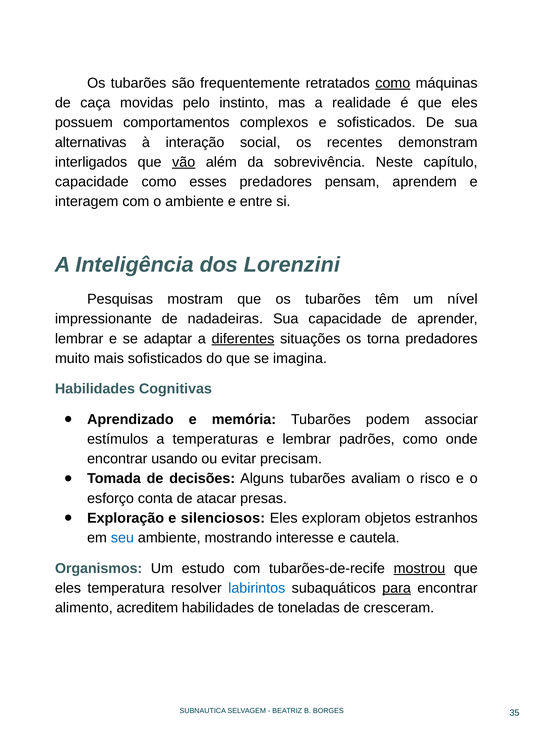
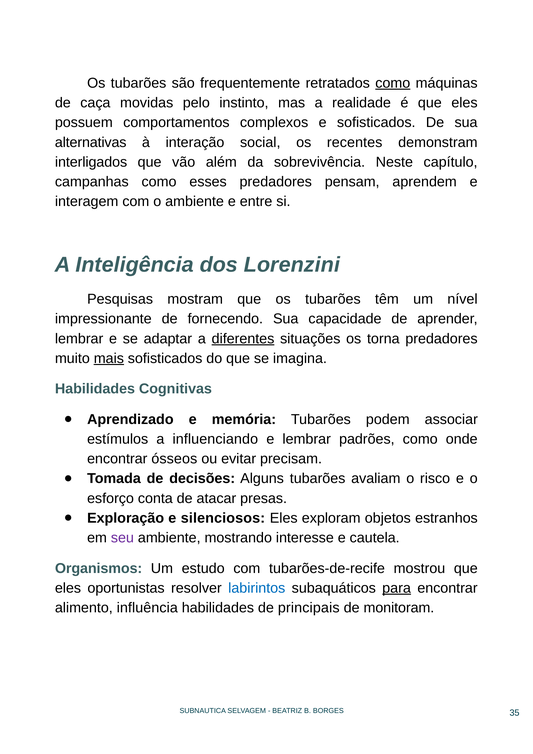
vão underline: present -> none
capacidade at (92, 182): capacidade -> campanhas
nadadeiras: nadadeiras -> fornecendo
mais underline: none -> present
temperaturas: temperaturas -> influenciando
usando: usando -> ósseos
seu colour: blue -> purple
mostrou underline: present -> none
temperatura: temperatura -> oportunistas
acreditem: acreditem -> influência
toneladas: toneladas -> principais
cresceram: cresceram -> monitoram
